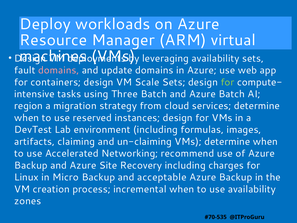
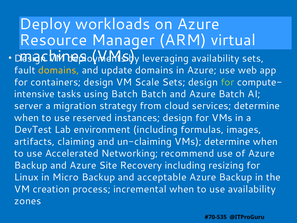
domains at (59, 70) colour: pink -> yellow
using Three: Three -> Batch
region: region -> server
charges: charges -> resizing
